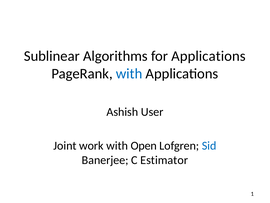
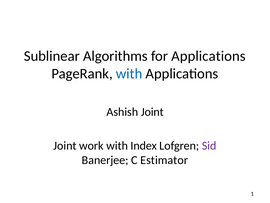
Ashish User: User -> Joint
Open: Open -> Index
Sid colour: blue -> purple
